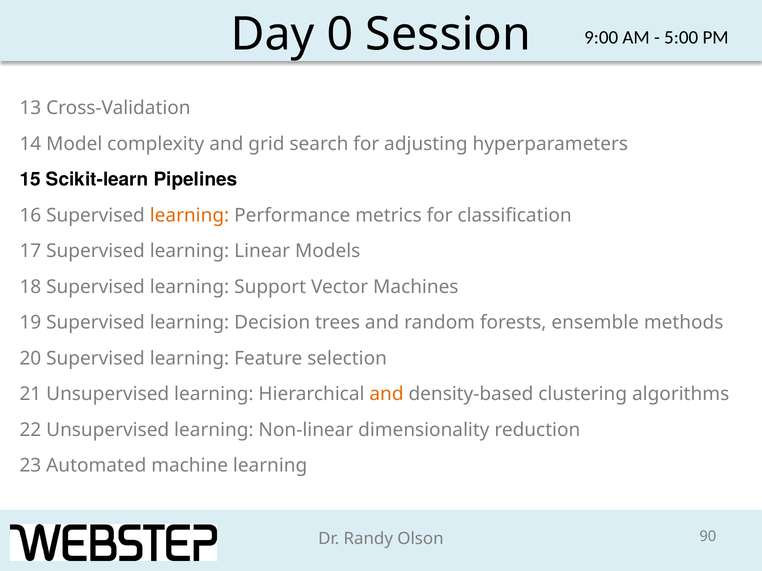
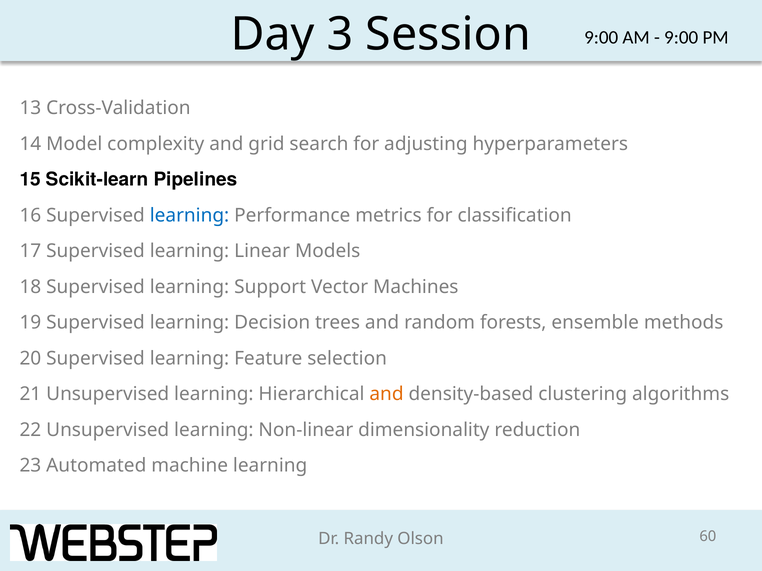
0: 0 -> 3
5:00 at (681, 37): 5:00 -> 9:00
learning at (190, 216) colour: orange -> blue
90: 90 -> 60
